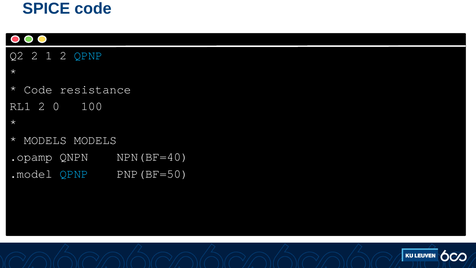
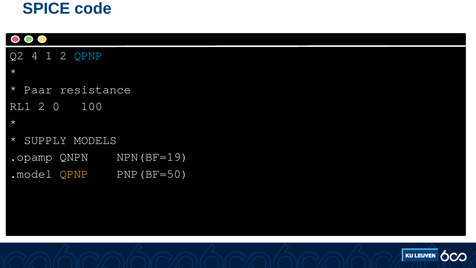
Q2 2: 2 -> 4
Code at (38, 89): Code -> Paar
MODELS at (45, 140): MODELS -> SUPPLY
NPN(BF=40: NPN(BF=40 -> NPN(BF=19
QPNP at (74, 174) colour: light blue -> yellow
